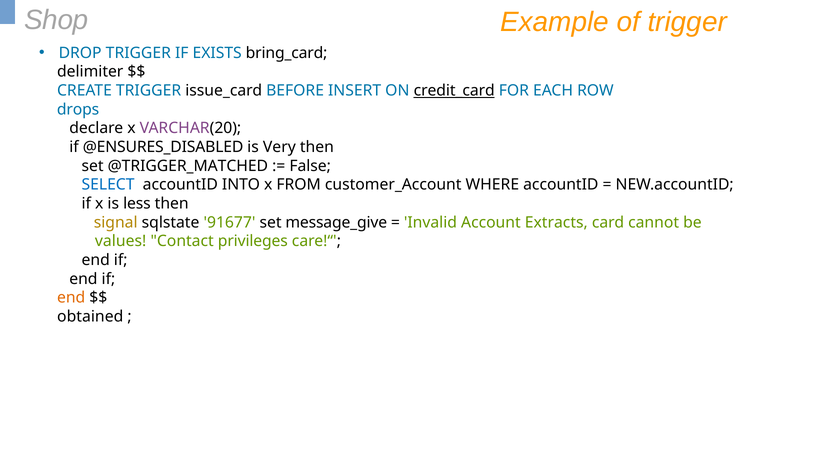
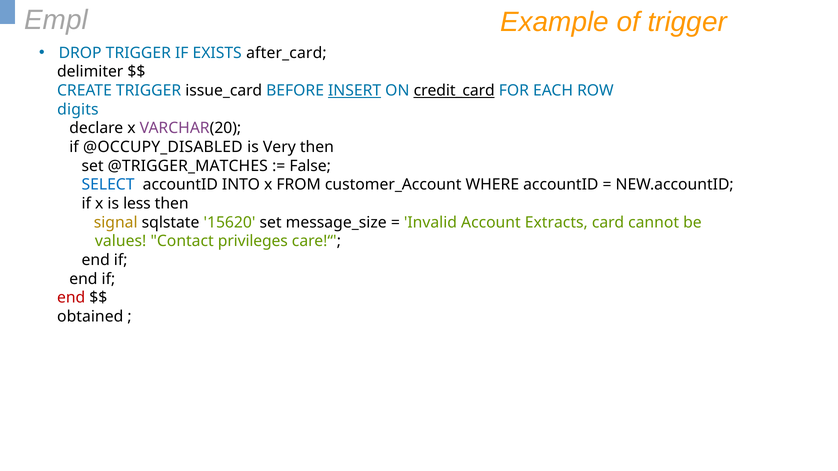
Shop: Shop -> Empl
bring_card: bring_card -> after_card
INSERT underline: none -> present
drops: drops -> digits
@ENSURES_DISABLED: @ENSURES_DISABLED -> @OCCUPY_DISABLED
@TRIGGER_MATCHED: @TRIGGER_MATCHED -> @TRIGGER_MATCHES
91677: 91677 -> 15620
message_give: message_give -> message_size
end at (71, 298) colour: orange -> red
